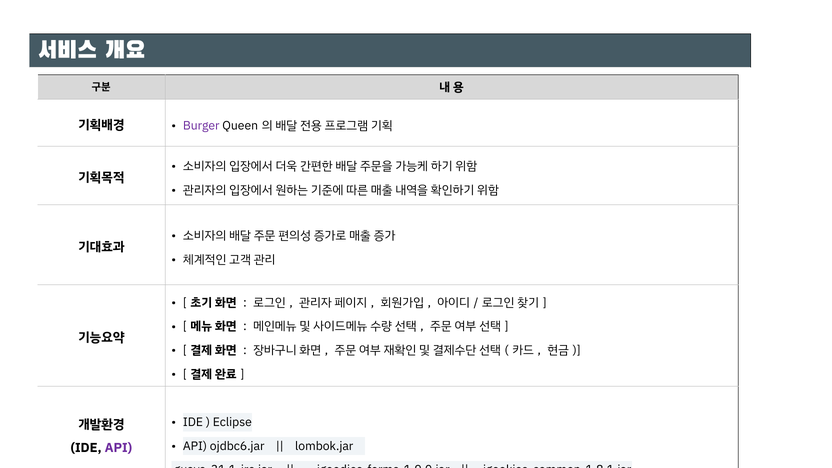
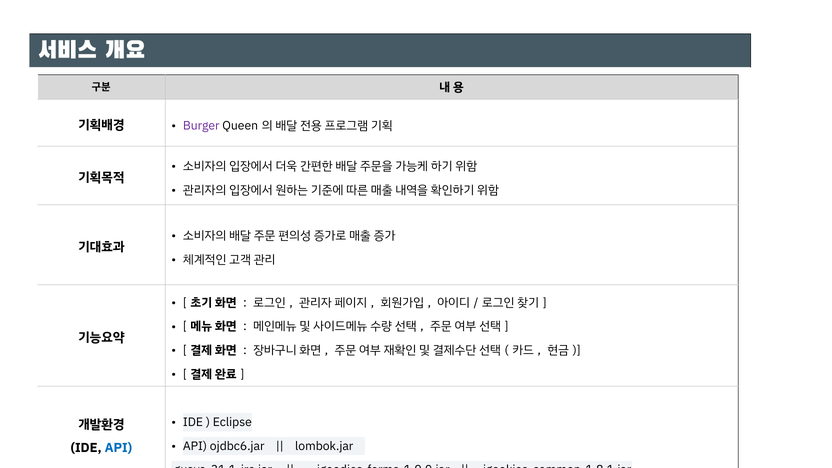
API at (118, 448) colour: purple -> blue
